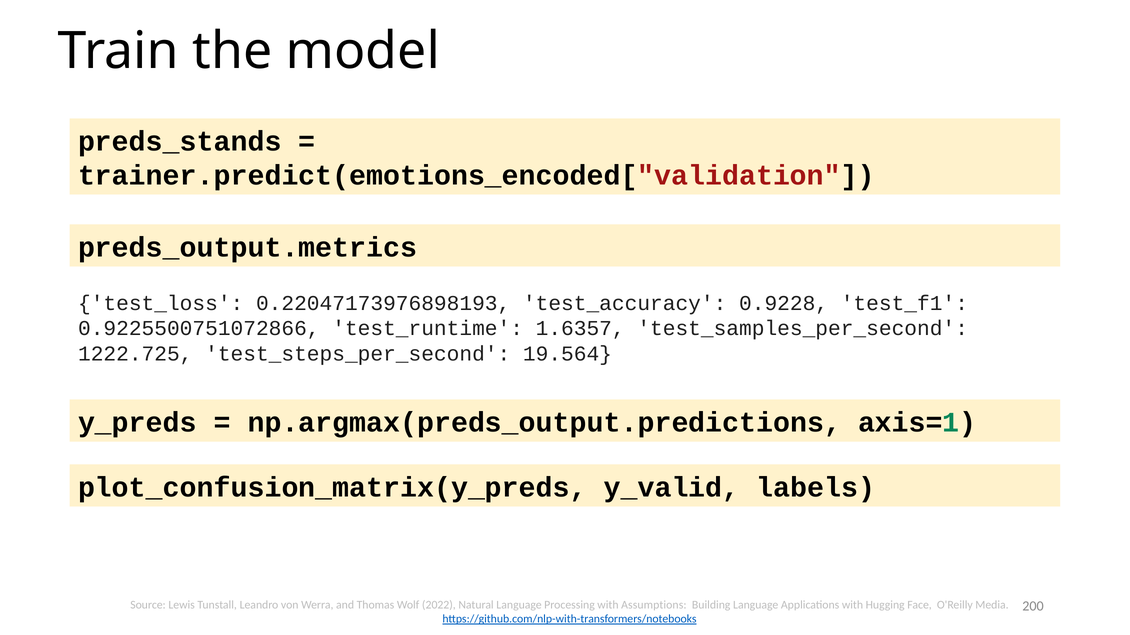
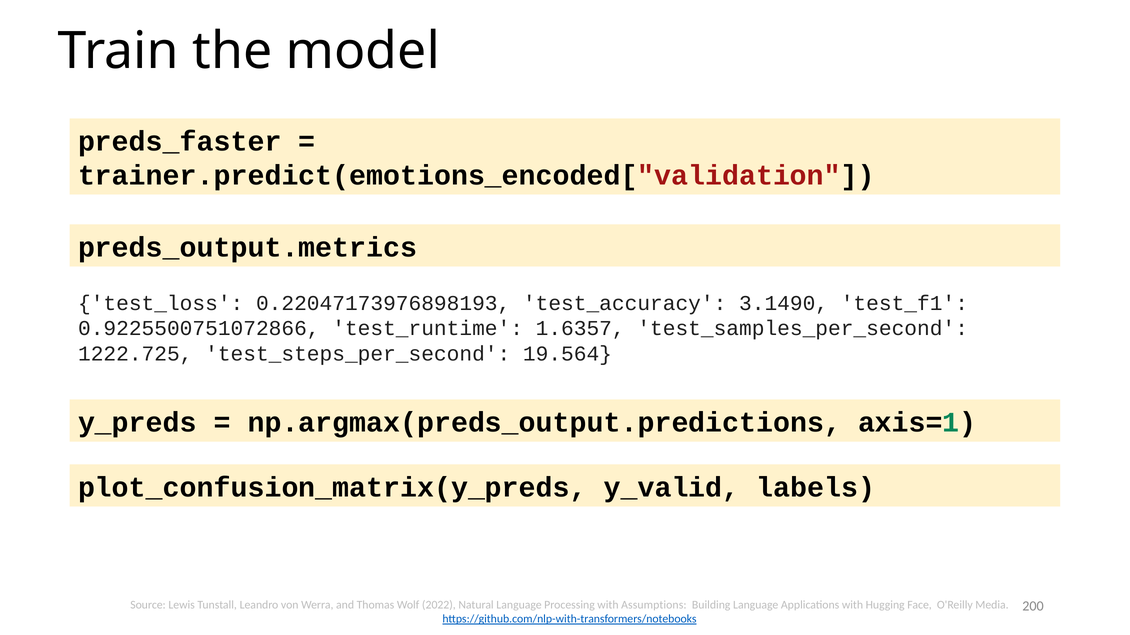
preds_stands: preds_stands -> preds_faster
0.9228: 0.9228 -> 3.1490
